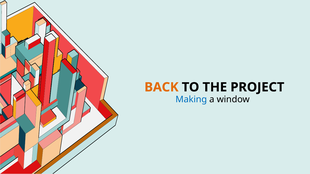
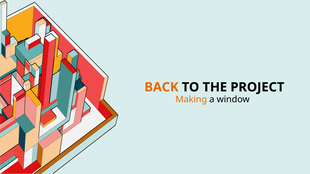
Making colour: blue -> orange
